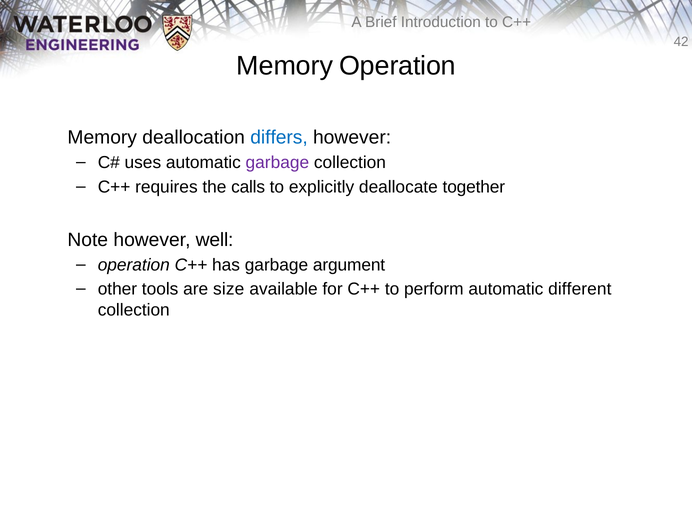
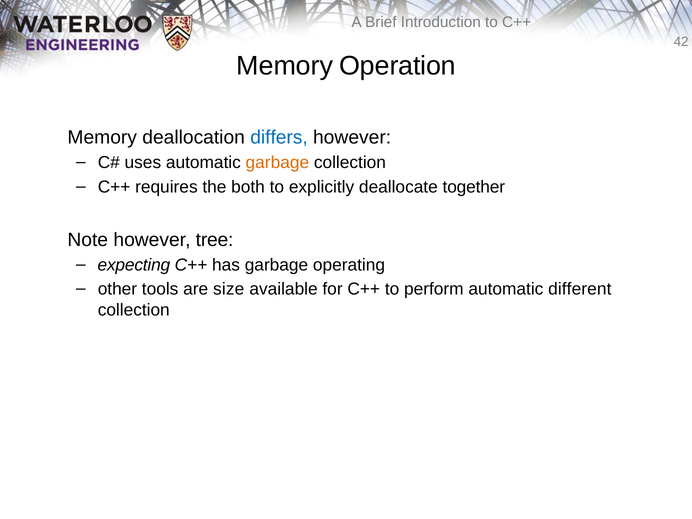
garbage at (277, 163) colour: purple -> orange
calls: calls -> both
well: well -> tree
operation at (134, 265): operation -> expecting
argument: argument -> operating
